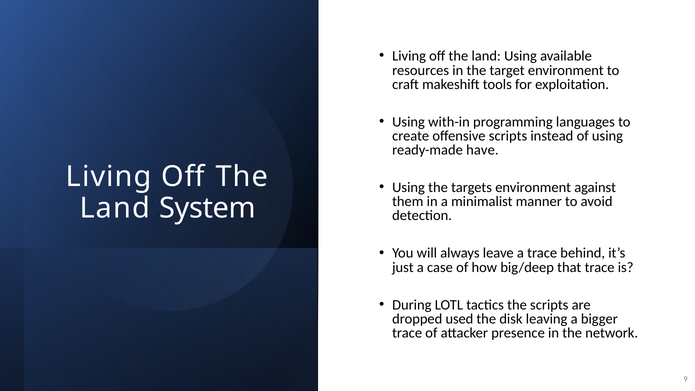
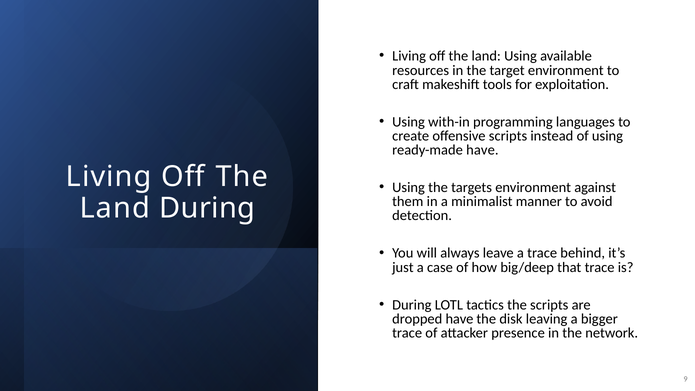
Land System: System -> During
dropped used: used -> have
